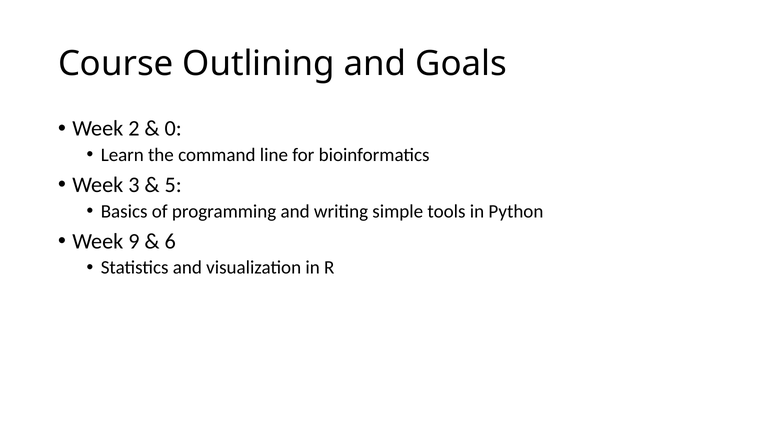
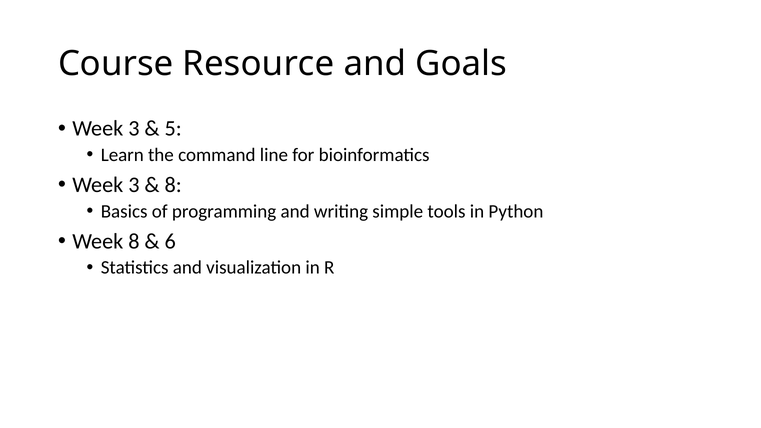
Outlining: Outlining -> Resource
2 at (134, 129): 2 -> 3
0: 0 -> 5
5 at (173, 185): 5 -> 8
Week 9: 9 -> 8
